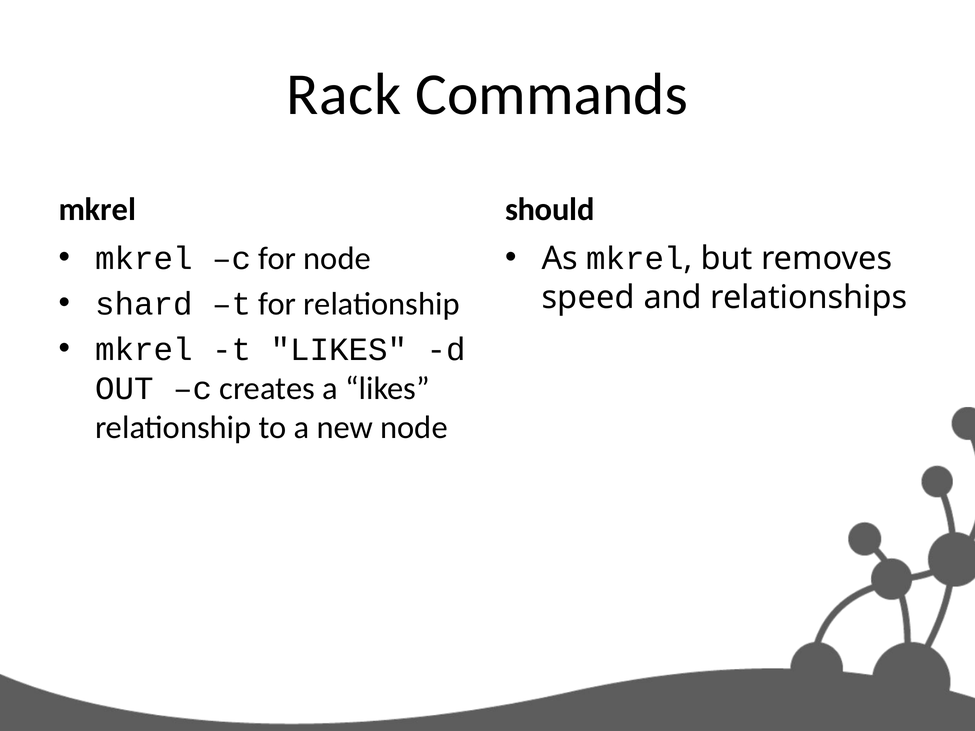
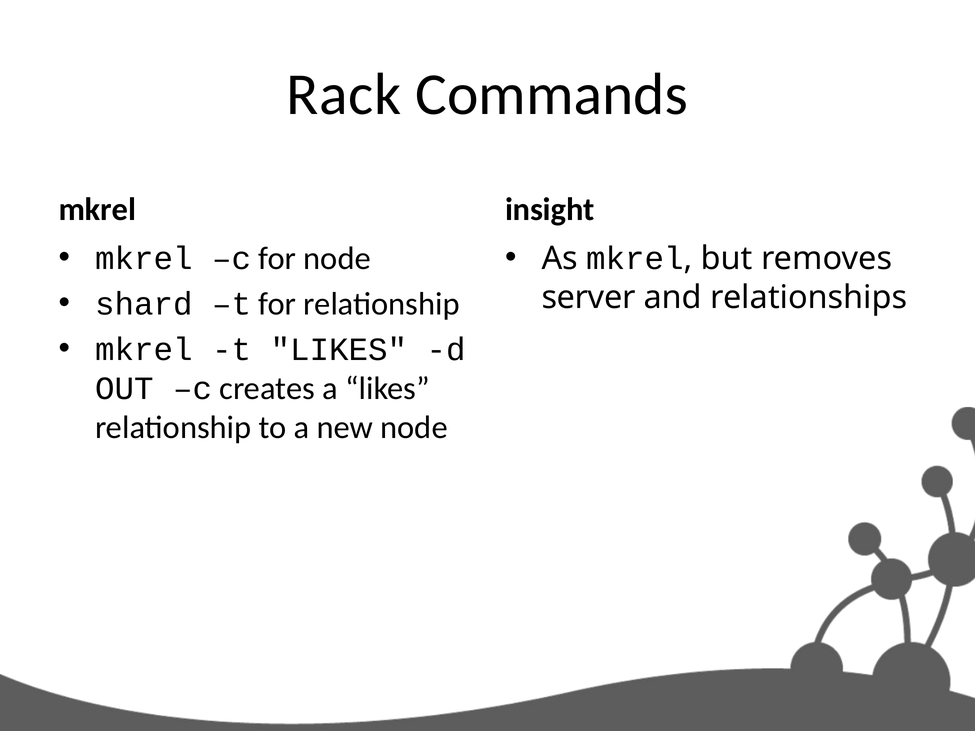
should: should -> insight
speed: speed -> server
